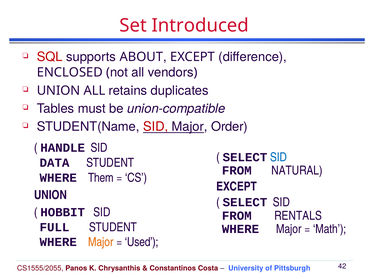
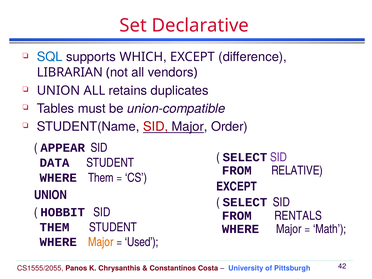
Introduced: Introduced -> Declarative
SQL colour: red -> blue
ABOUT: ABOUT -> WHICH
ENCLOSED: ENCLOSED -> LIBRARIAN
HANDLE: HANDLE -> APPEAR
SID at (279, 157) colour: blue -> purple
NATURAL: NATURAL -> RELATIVE
FULL at (55, 227): FULL -> THEM
